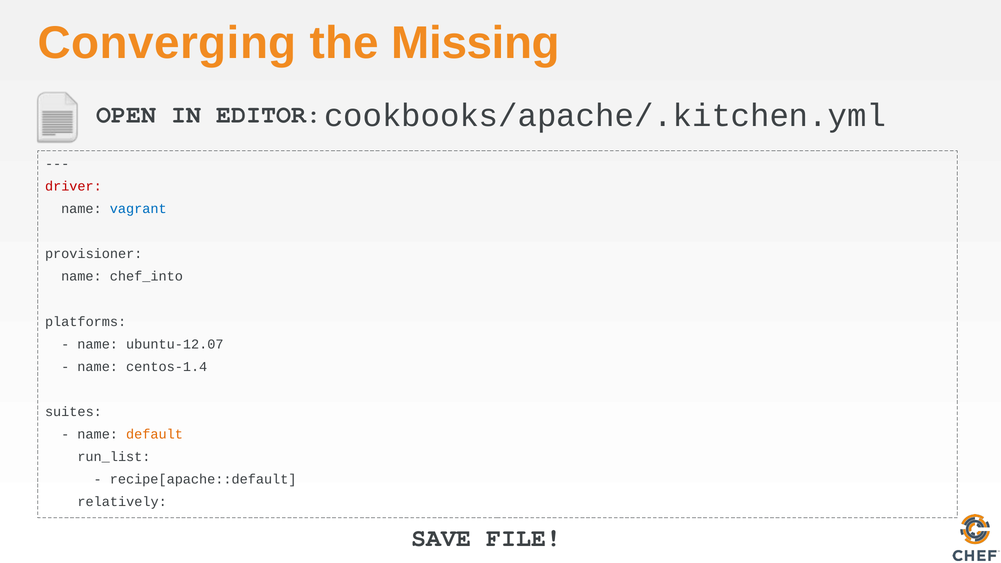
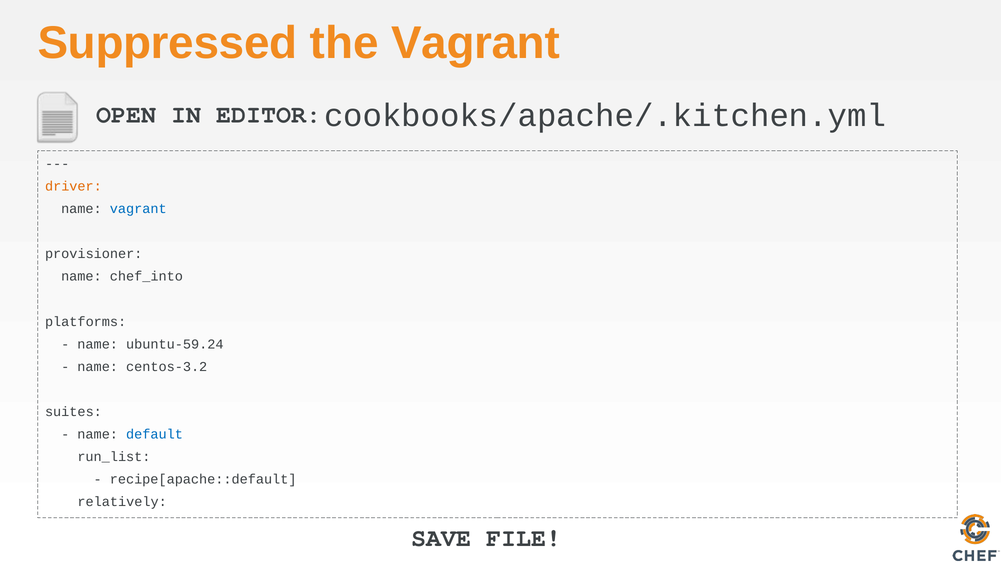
Converging: Converging -> Suppressed
the Missing: Missing -> Vagrant
driver colour: red -> orange
ubuntu-12.07: ubuntu-12.07 -> ubuntu-59.24
centos-1.4: centos-1.4 -> centos-3.2
default colour: orange -> blue
